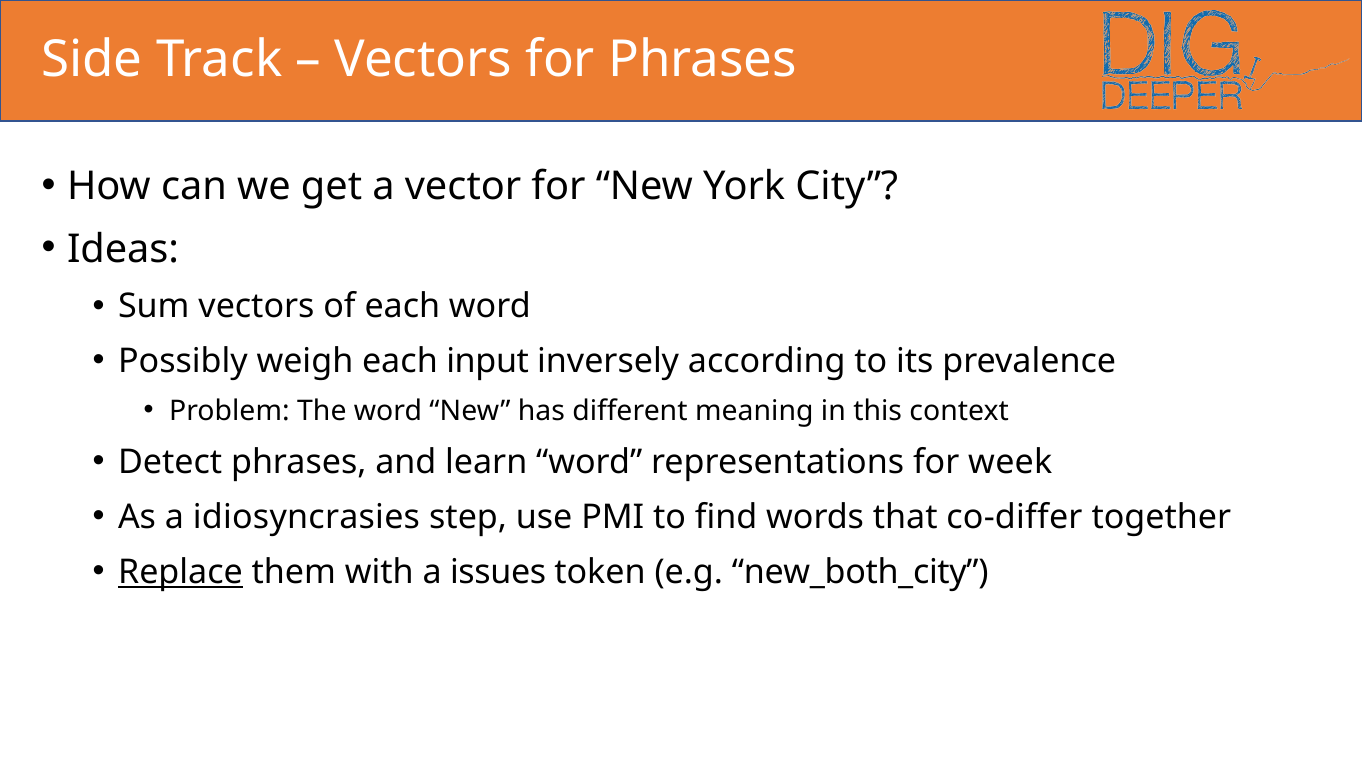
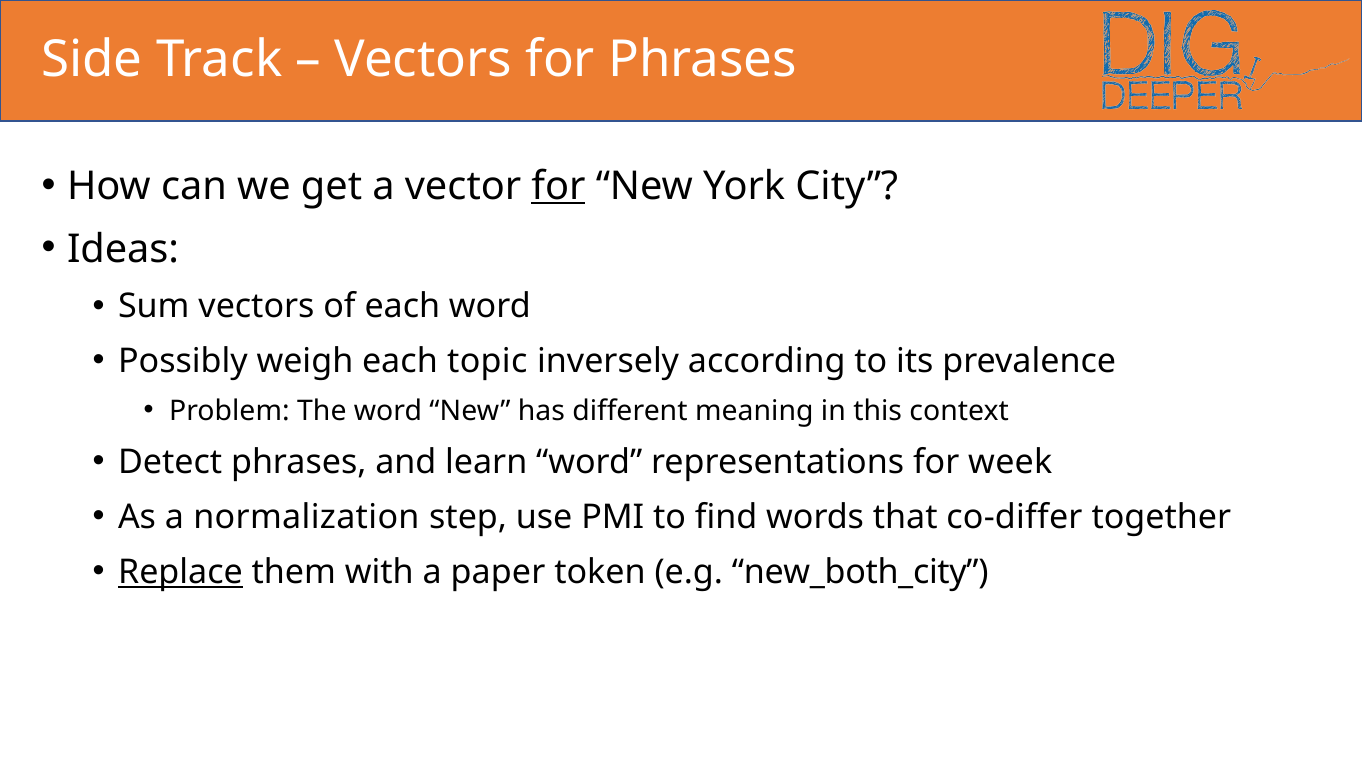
for at (558, 186) underline: none -> present
input: input -> topic
idiosyncrasies: idiosyncrasies -> normalization
issues: issues -> paper
